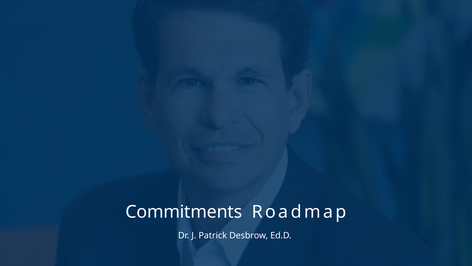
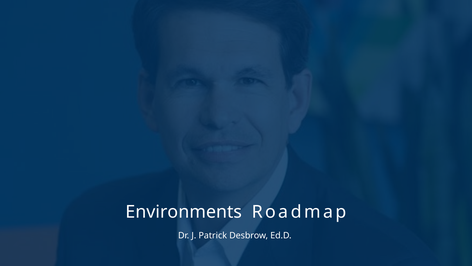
Commitments: Commitments -> Environments
